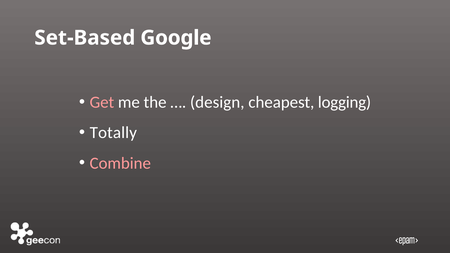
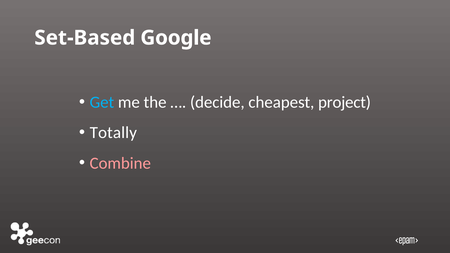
Get colour: pink -> light blue
design: design -> decide
logging: logging -> project
